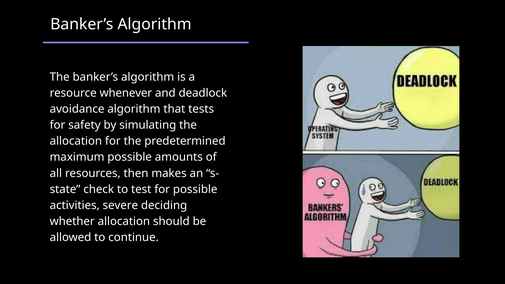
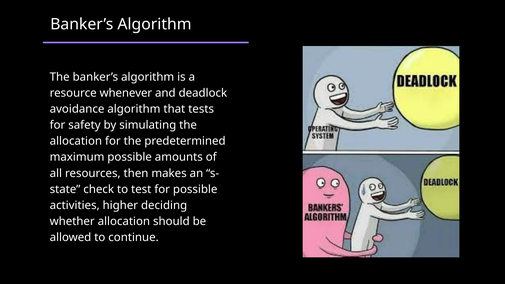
severe: severe -> higher
